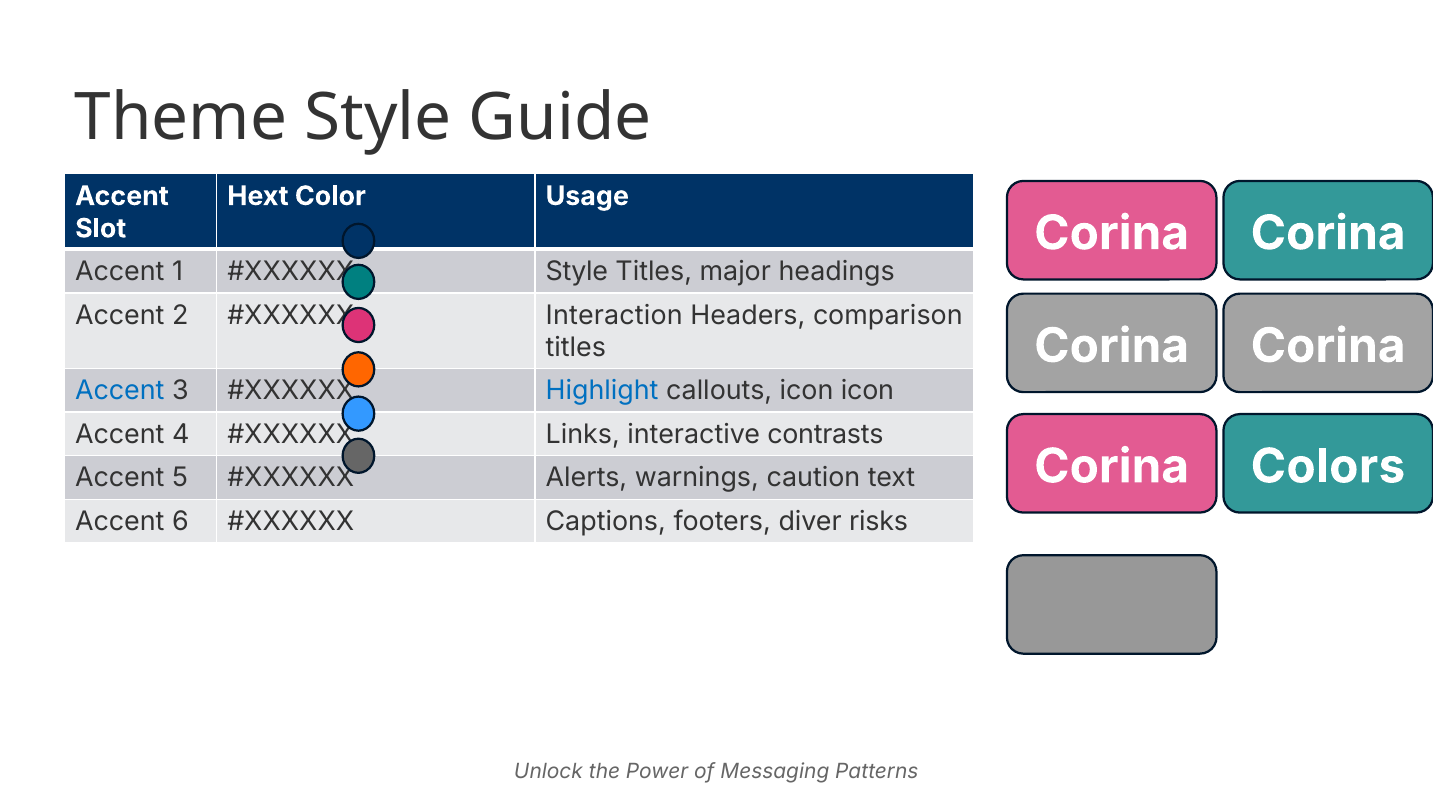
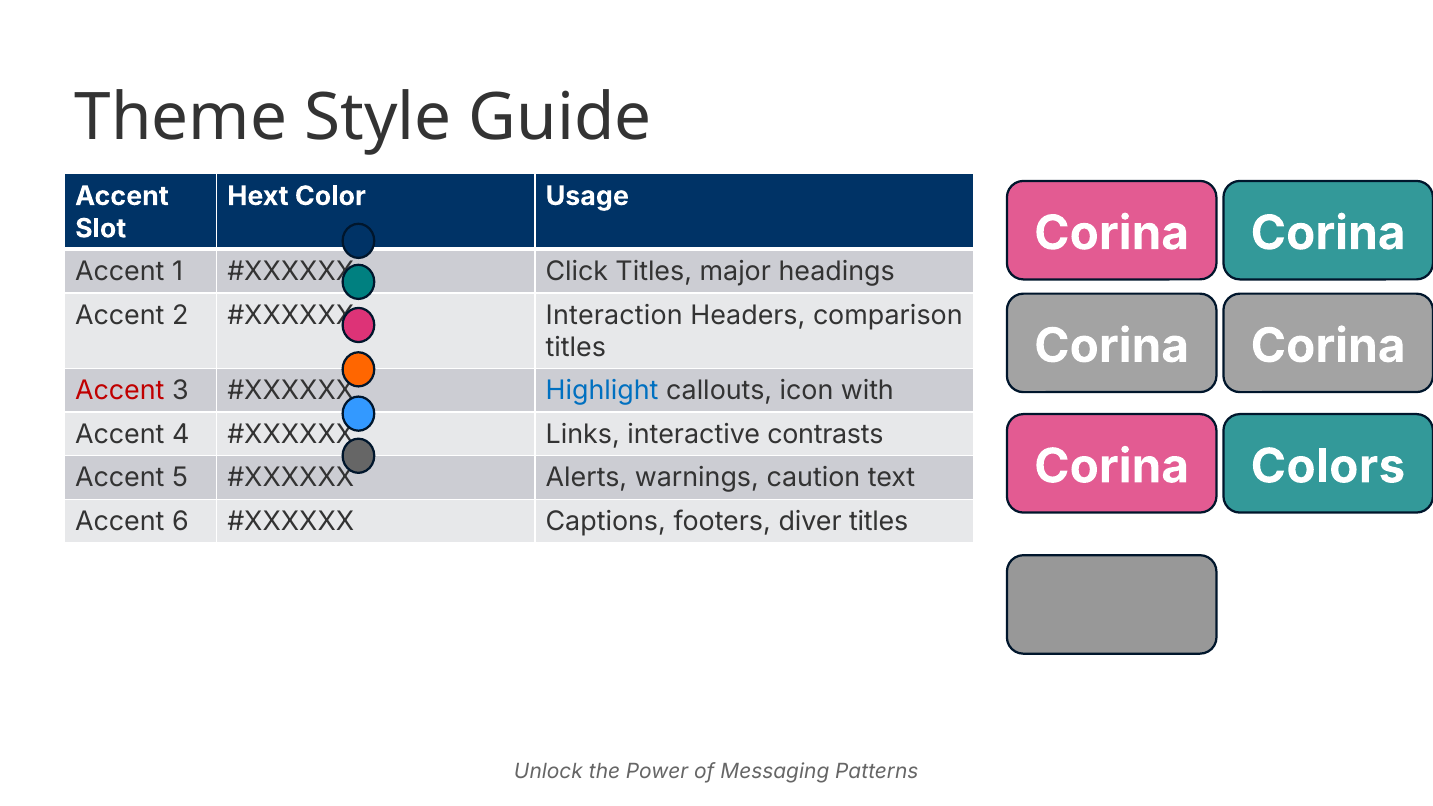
Style at (577, 272): Style -> Click
Accent at (120, 391) colour: blue -> red
icon icon: icon -> with
diver risks: risks -> titles
